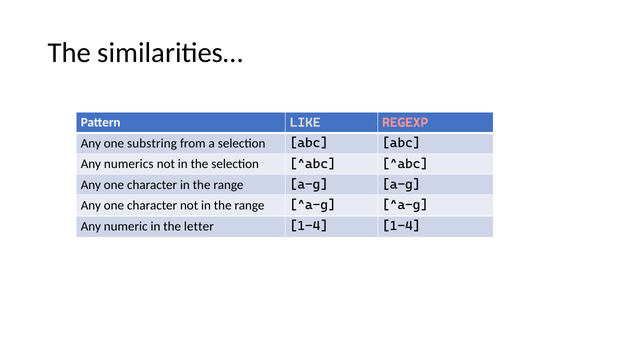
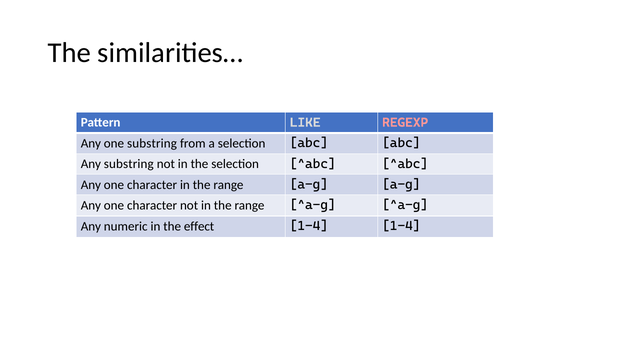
Any numerics: numerics -> substring
letter: letter -> effect
